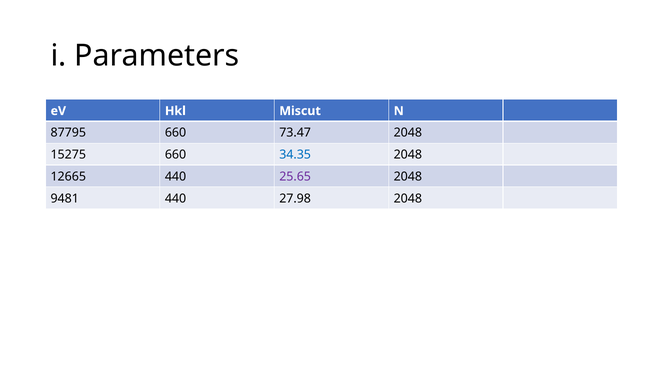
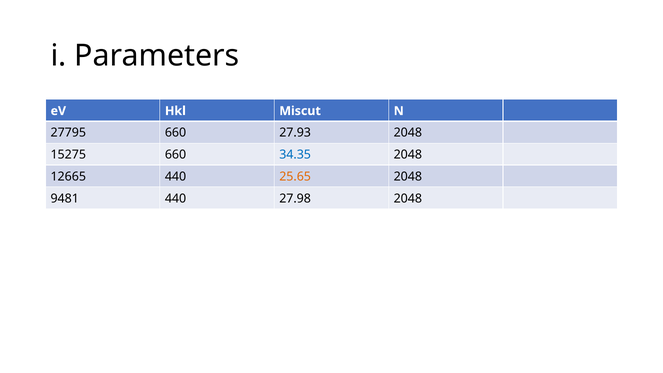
87795: 87795 -> 27795
73.47: 73.47 -> 27.93
25.65 colour: purple -> orange
